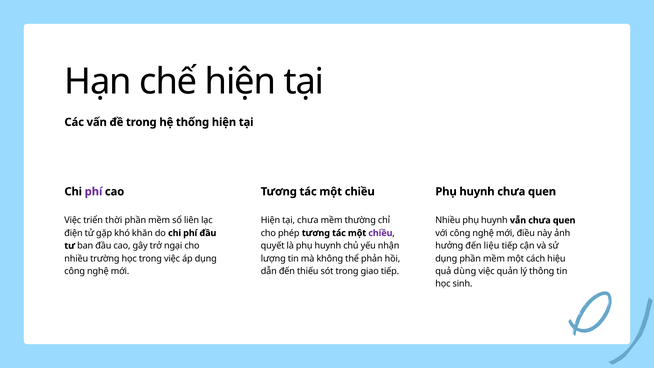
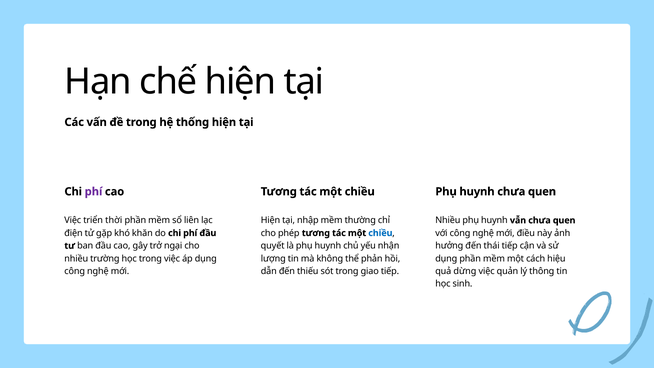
tại chưa: chưa -> nhập
chiều at (380, 233) colour: purple -> blue
liệu: liệu -> thái
dùng: dùng -> dừng
